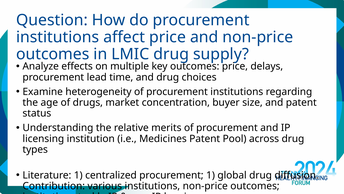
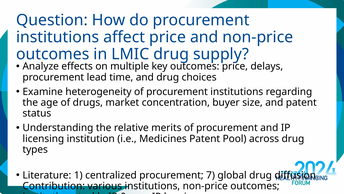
procurement 1: 1 -> 7
